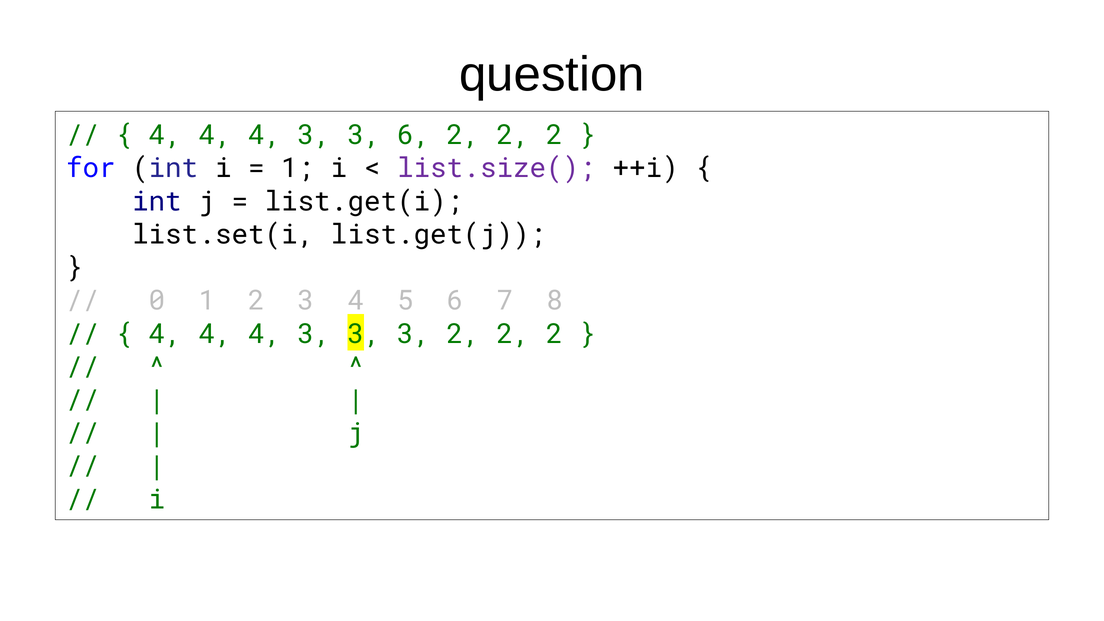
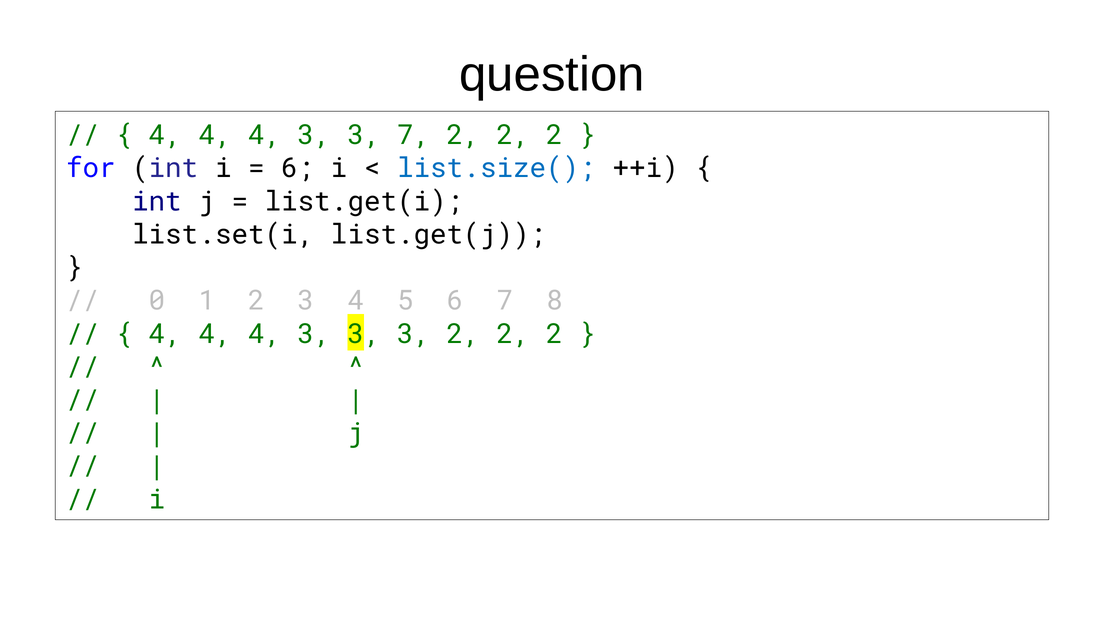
3 6: 6 -> 7
1 at (298, 168): 1 -> 6
list.size( colour: purple -> blue
